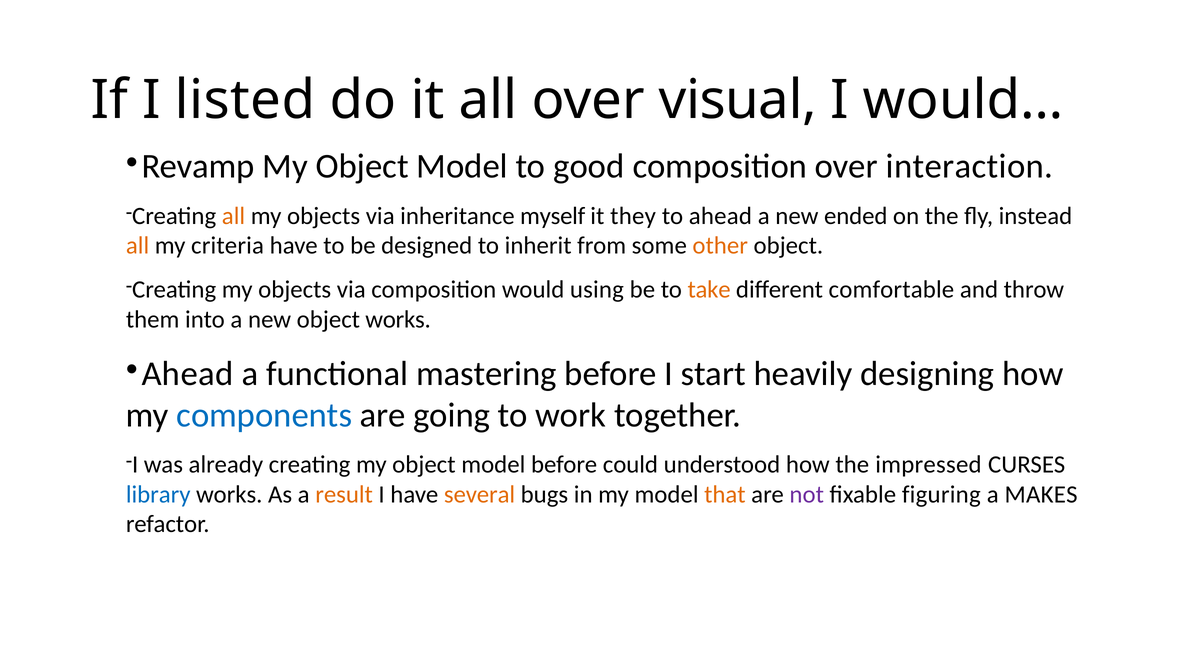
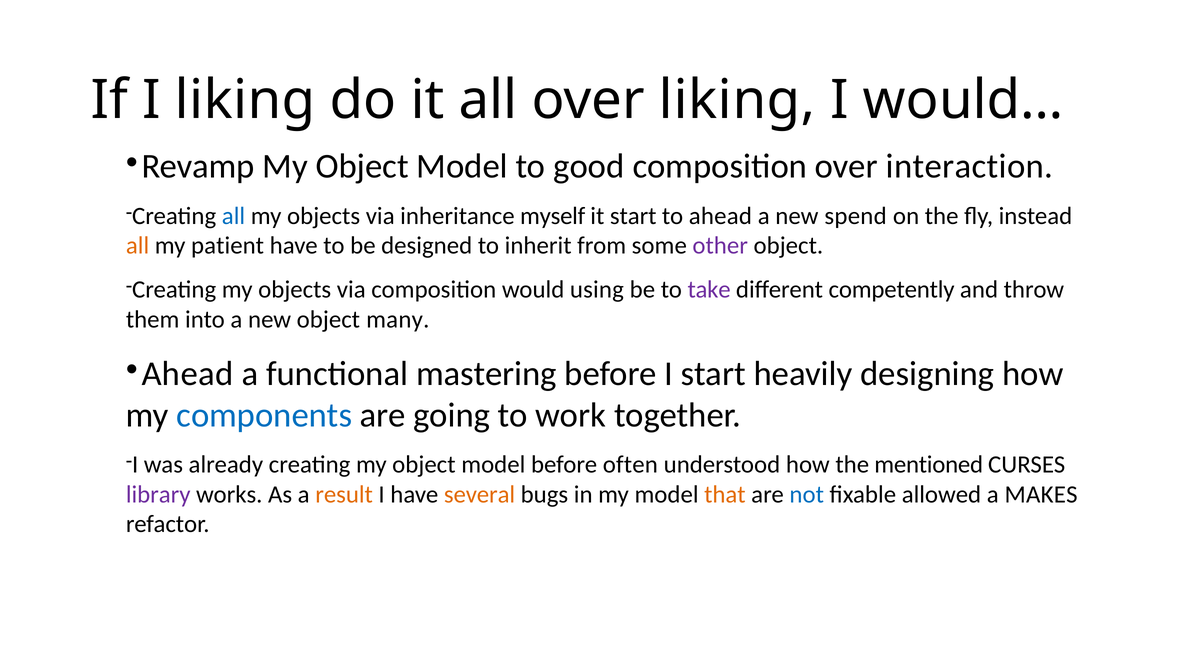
I listed: listed -> liking
over visual: visual -> liking
all at (234, 216) colour: orange -> blue
it they: they -> start
ended: ended -> spend
criteria: criteria -> patient
other colour: orange -> purple
take colour: orange -> purple
comfortable: comfortable -> competently
object works: works -> many
could: could -> often
impressed: impressed -> mentioned
library colour: blue -> purple
not colour: purple -> blue
figuring: figuring -> allowed
